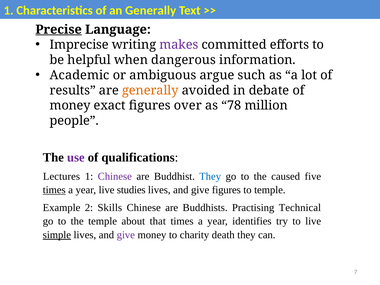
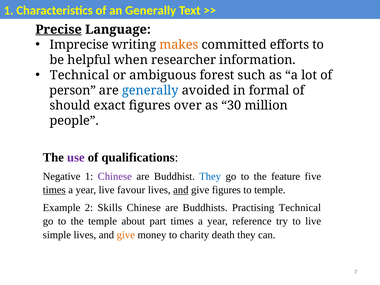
makes colour: purple -> orange
dangerous: dangerous -> researcher
Academic at (80, 75): Academic -> Technical
argue: argue -> forest
results: results -> person
generally at (150, 90) colour: orange -> blue
debate: debate -> formal
money at (70, 106): money -> should
78: 78 -> 30
Lectures: Lectures -> Negative
caused: caused -> feature
studies: studies -> favour
and at (181, 190) underline: none -> present
that: that -> part
identifies: identifies -> reference
simple underline: present -> none
give at (126, 235) colour: purple -> orange
